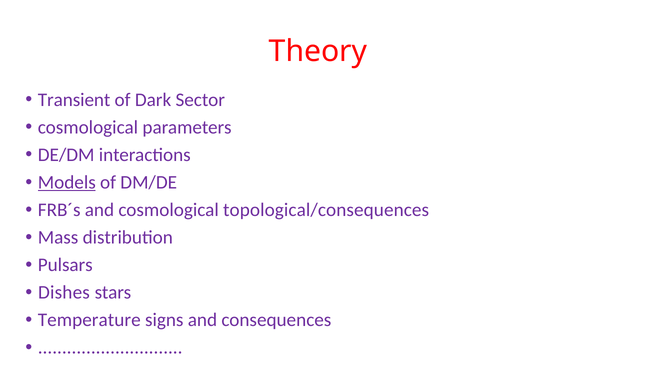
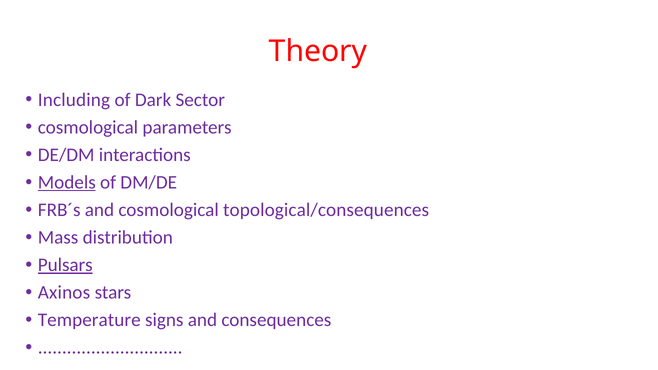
Transient: Transient -> Including
Pulsars underline: none -> present
Dishes: Dishes -> Axinos
